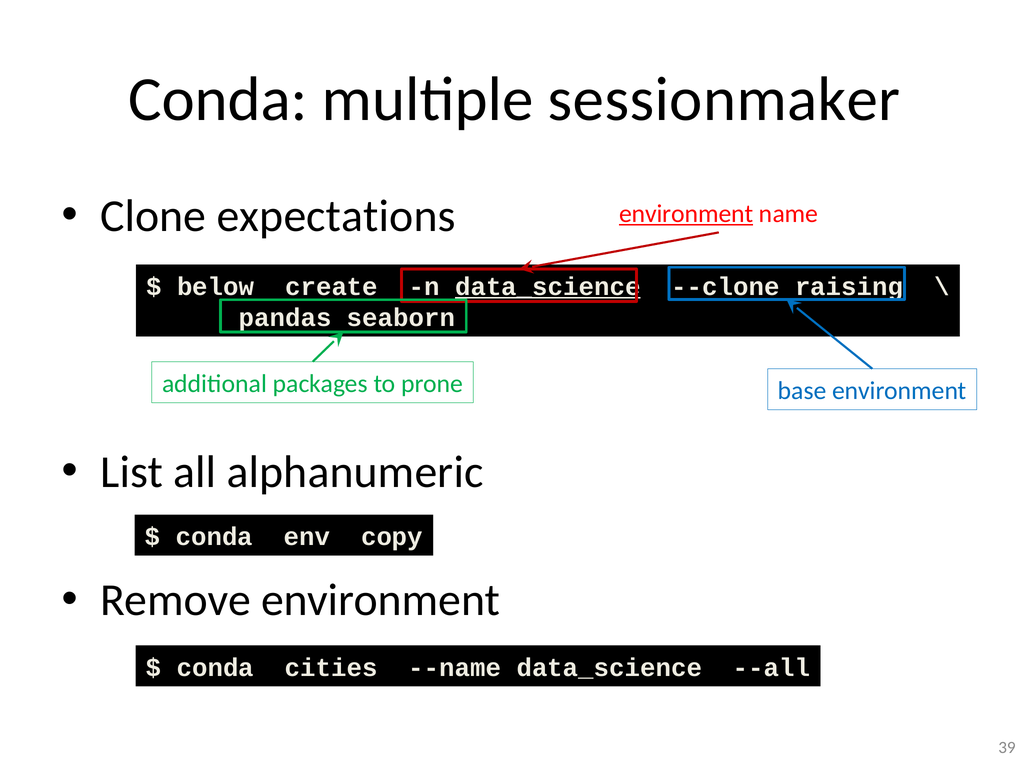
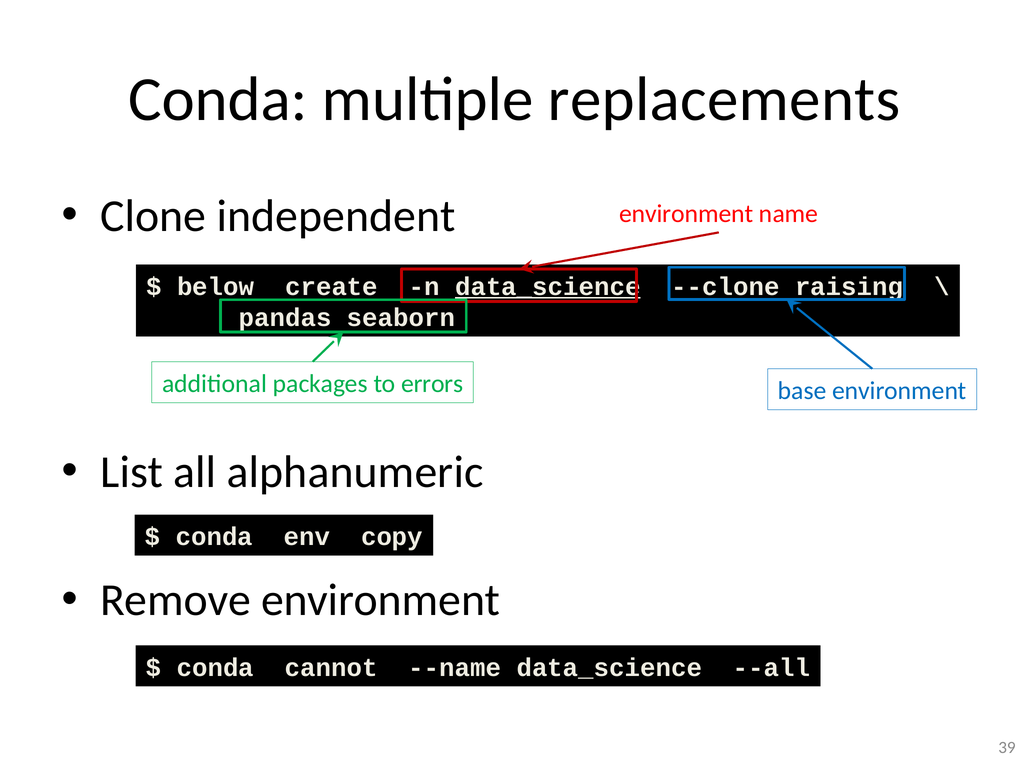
sessionmaker: sessionmaker -> replacements
expectations: expectations -> independent
environment at (686, 214) underline: present -> none
prone: prone -> errors
cities: cities -> cannot
